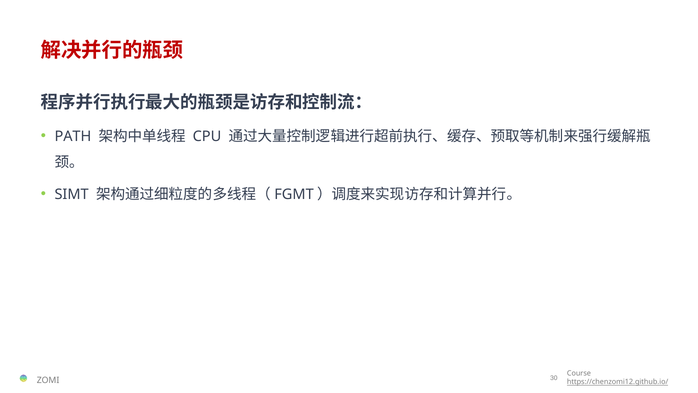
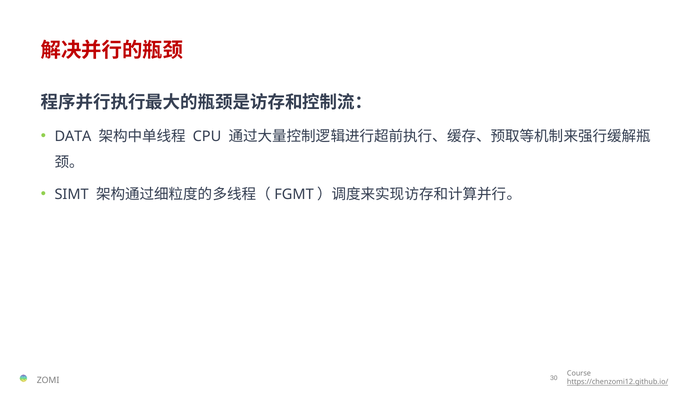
PATH: PATH -> DATA
